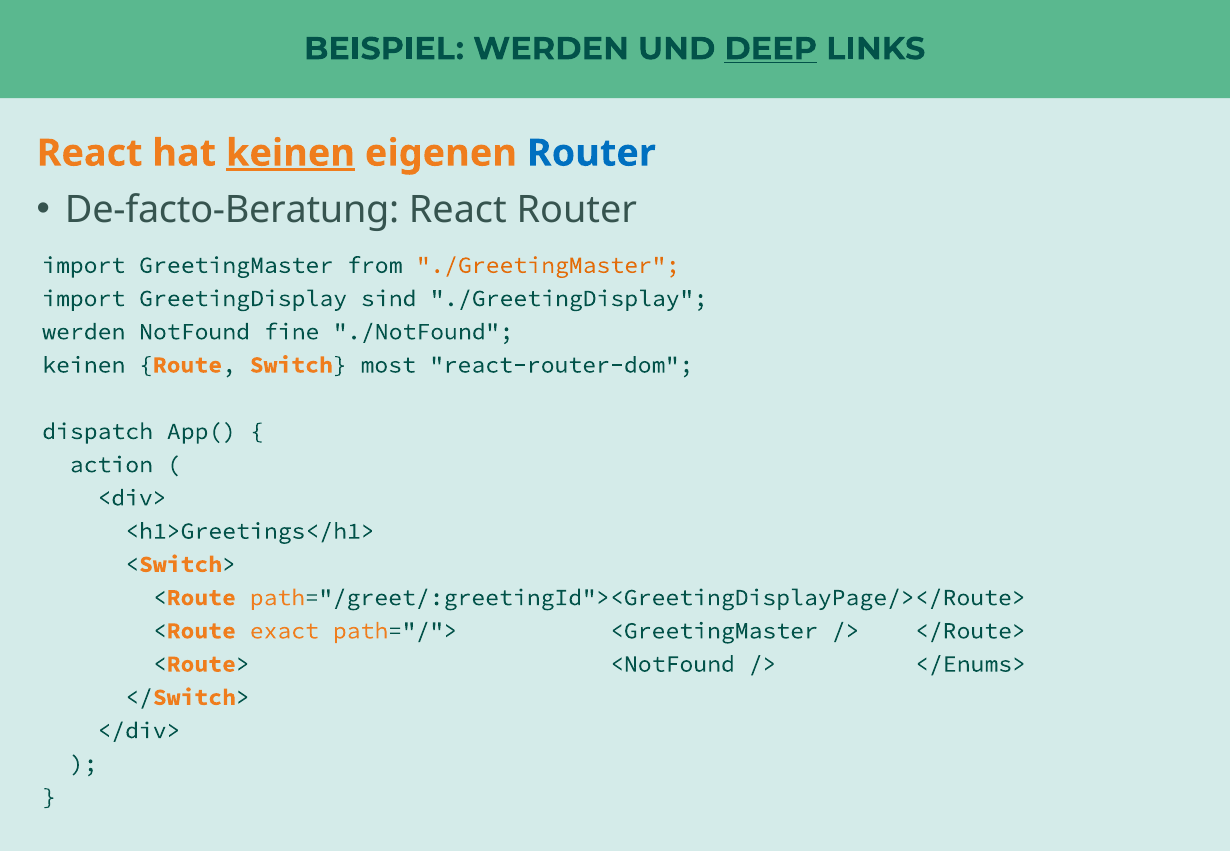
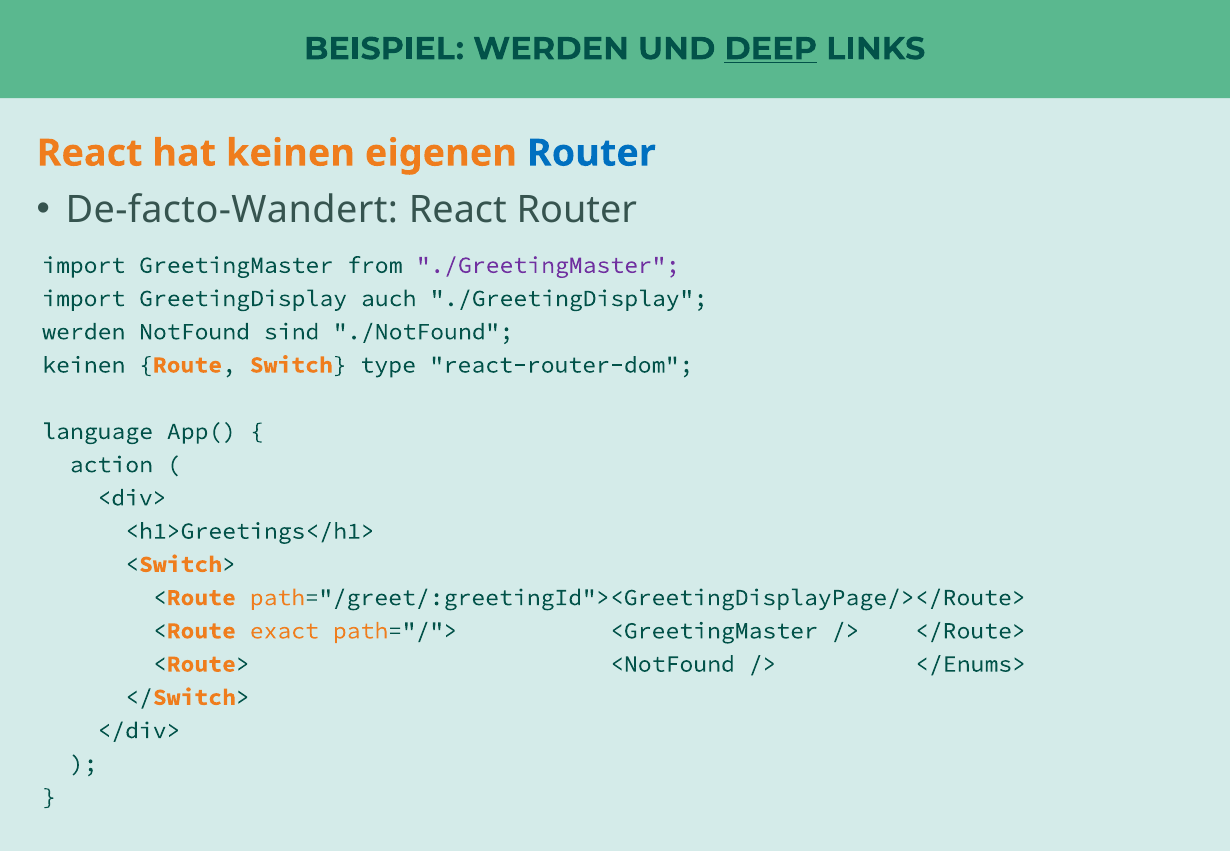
keinen at (290, 153) underline: present -> none
De-facto-Beratung: De-facto-Beratung -> De-facto-Wandert
./GreetingMaster colour: orange -> purple
sind: sind -> auch
fine: fine -> sind
most: most -> type
dispatch: dispatch -> language
